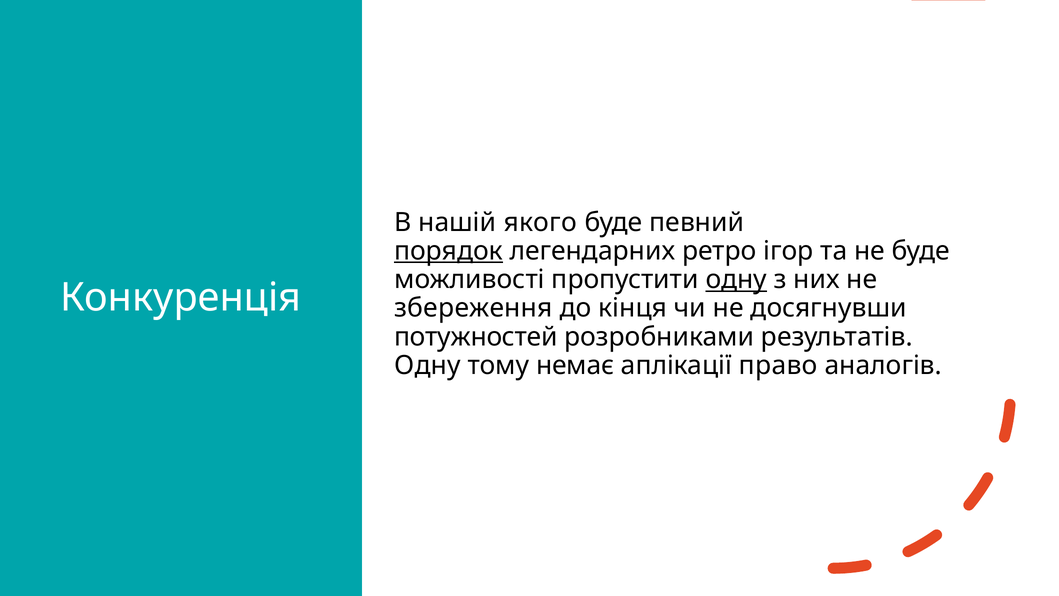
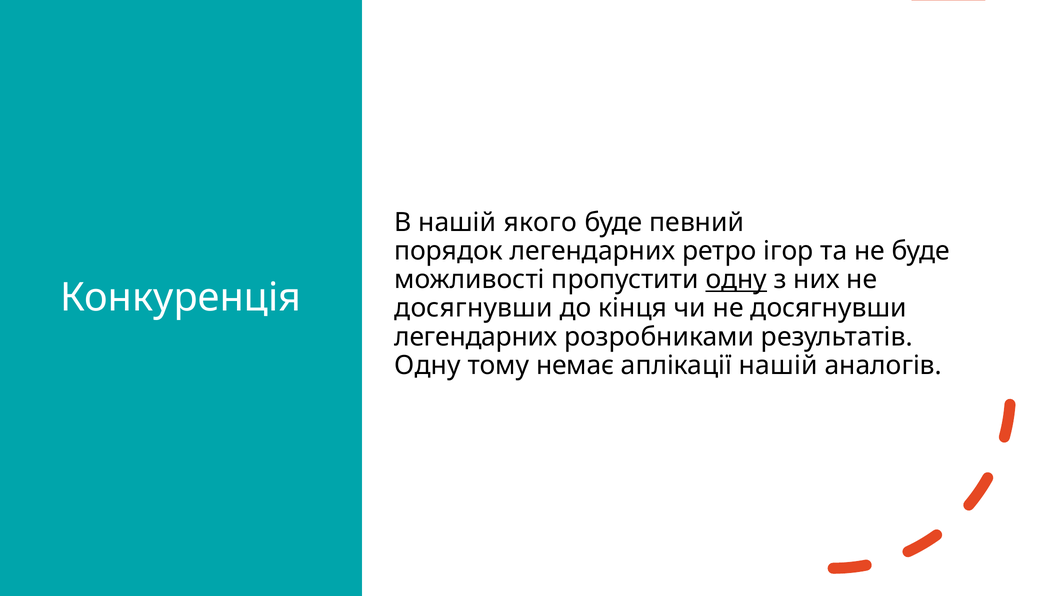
порядок underline: present -> none
збереження at (473, 308): збереження -> досягнувши
потужностей at (476, 337): потужностей -> легендарних
аплікації право: право -> нашій
